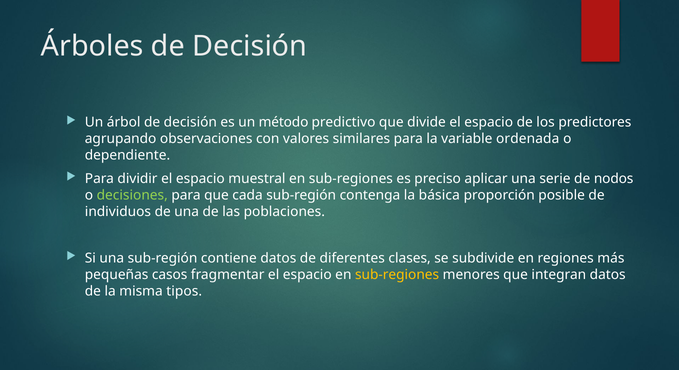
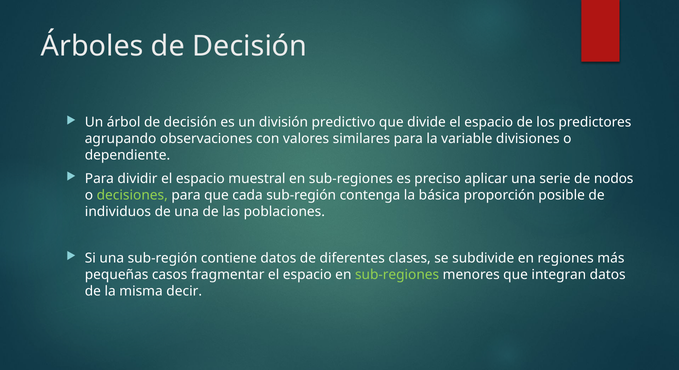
método: método -> división
ordenada: ordenada -> divisiones
sub-regiones at (397, 274) colour: yellow -> light green
tipos: tipos -> decir
